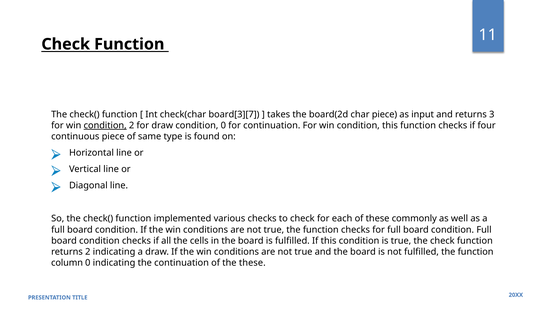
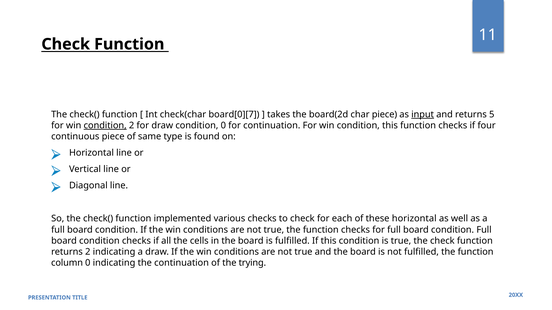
board[3][7: board[3][7 -> board[0][7
input underline: none -> present
3: 3 -> 5
these commonly: commonly -> horizontal
the these: these -> trying
